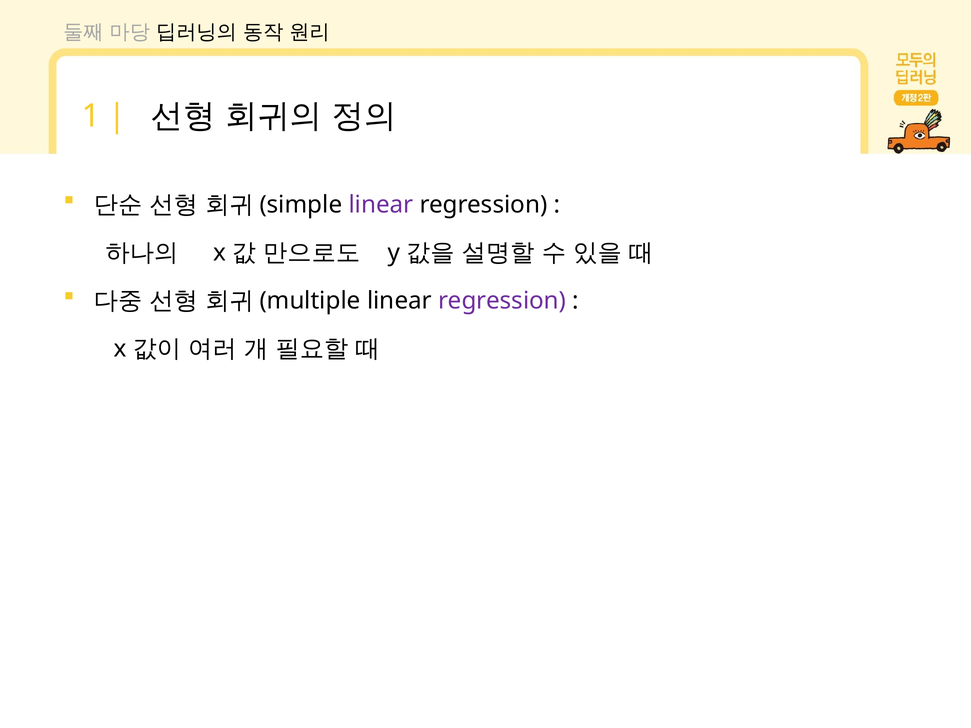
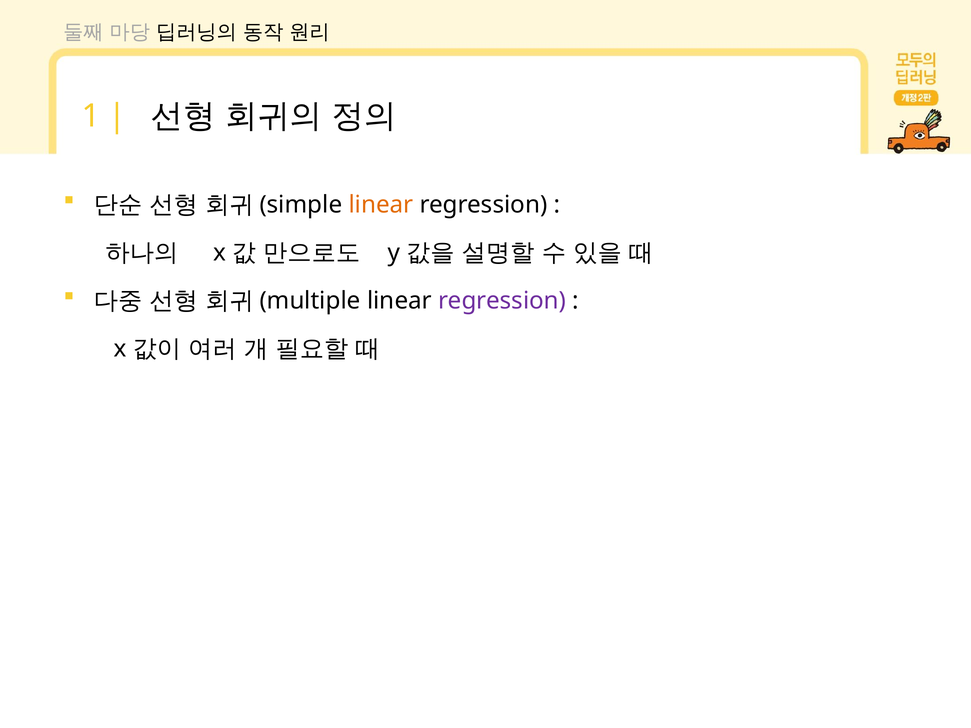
linear at (381, 205) colour: purple -> orange
